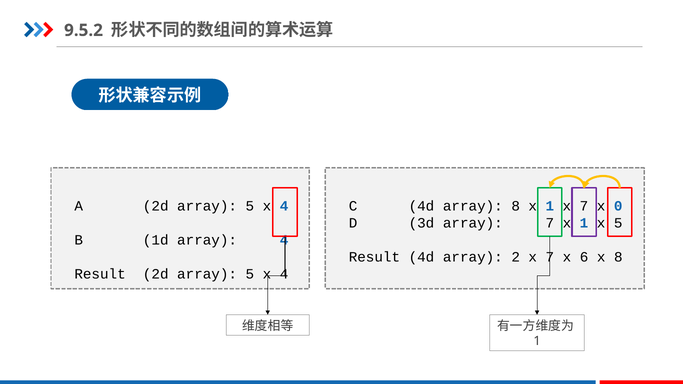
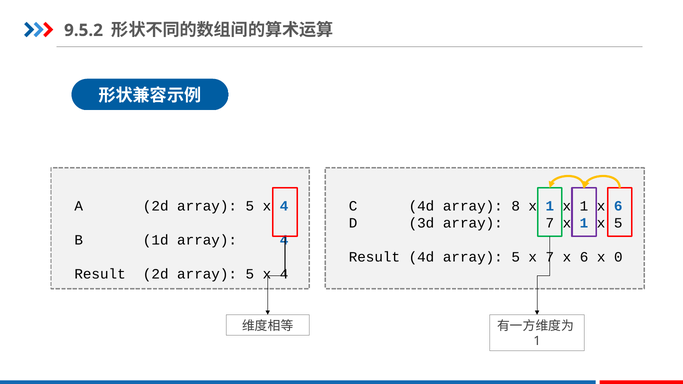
1 x 7: 7 -> 1
0 at (618, 206): 0 -> 6
4d array 2: 2 -> 5
x 8: 8 -> 0
